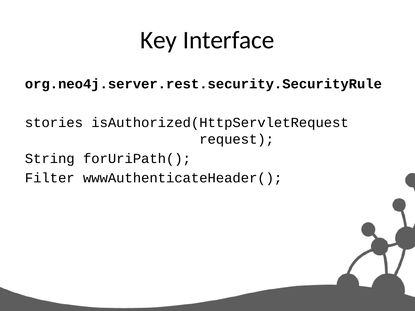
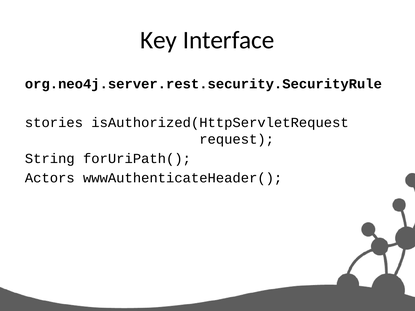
Filter: Filter -> Actors
